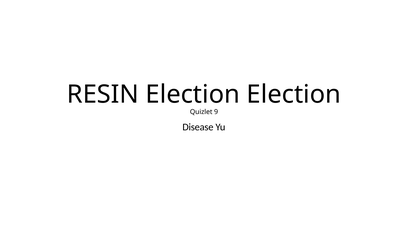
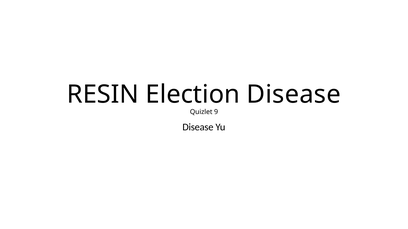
Election at (294, 95): Election -> Disease
